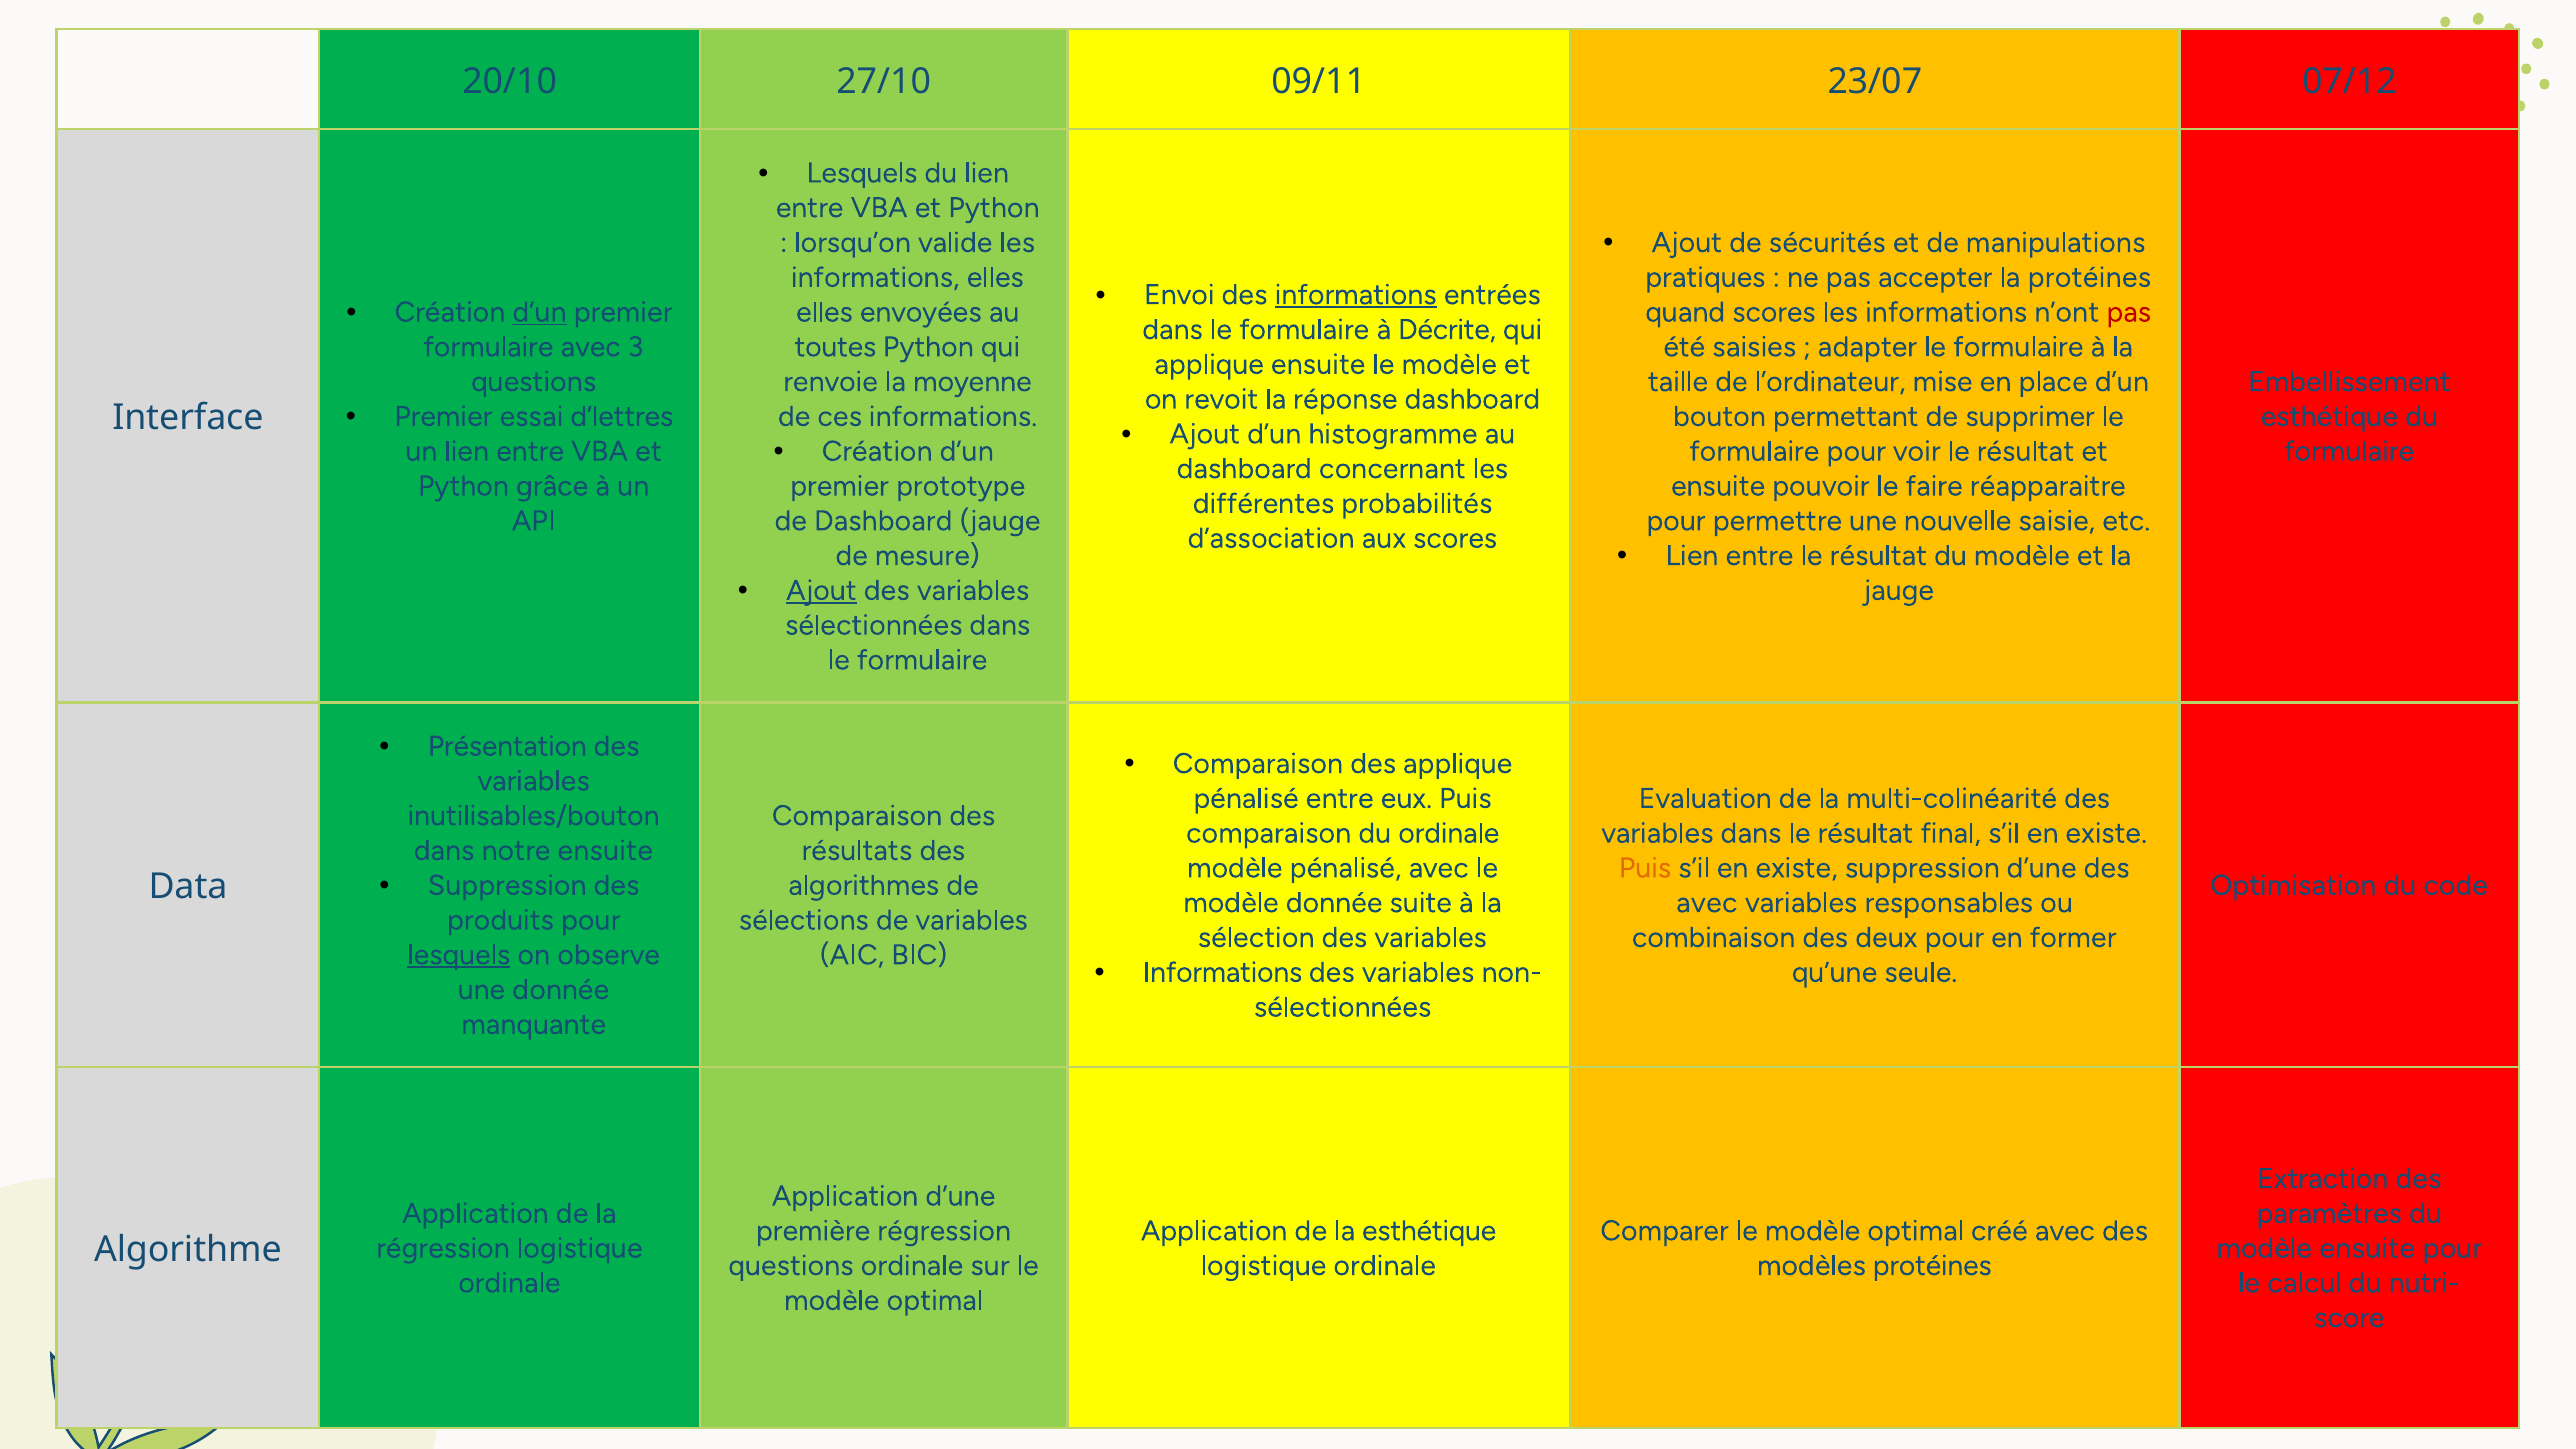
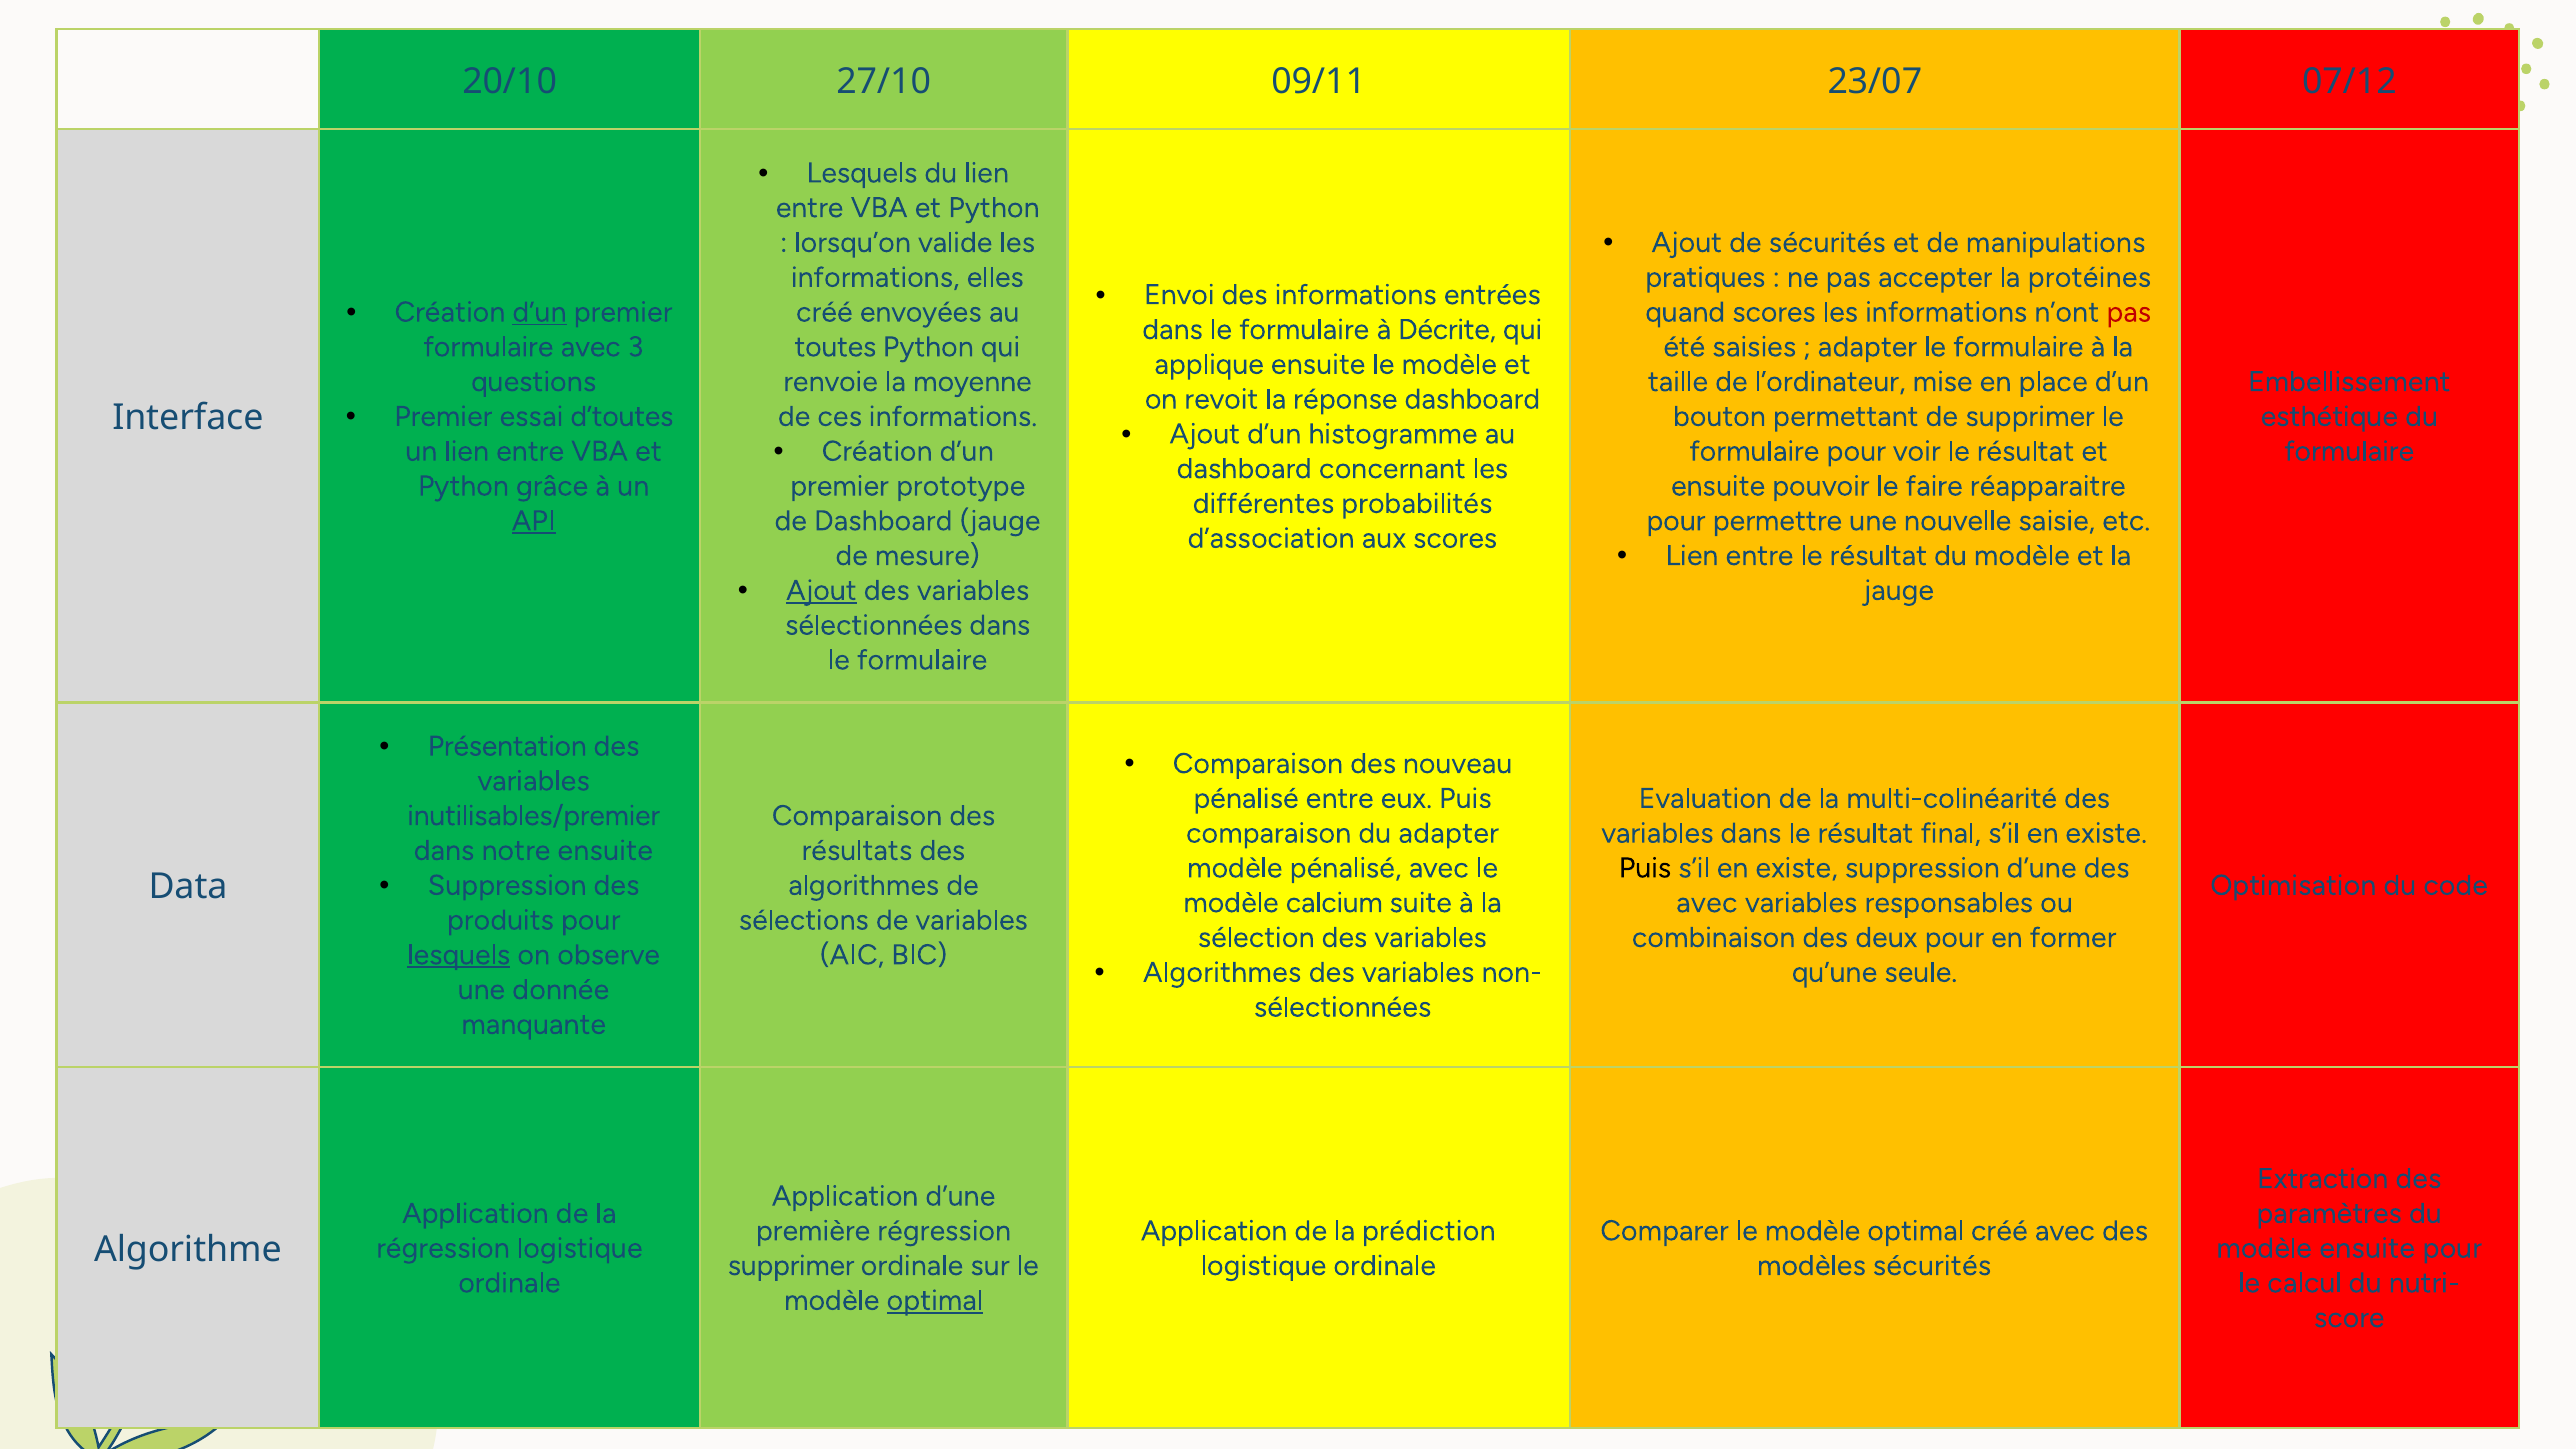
informations at (1356, 295) underline: present -> none
elles at (824, 312): elles -> créé
d’lettres: d’lettres -> d’toutes
API underline: none -> present
des applique: applique -> nouveau
inutilisables/bouton: inutilisables/bouton -> inutilisables/premier
du ordinale: ordinale -> adapter
Puis at (1645, 868) colour: orange -> black
modèle donnée: donnée -> calcium
Informations at (1222, 972): Informations -> Algorithmes
la esthétique: esthétique -> prédiction
questions at (791, 1266): questions -> supprimer
modèles protéines: protéines -> sécurités
optimal at (935, 1300) underline: none -> present
